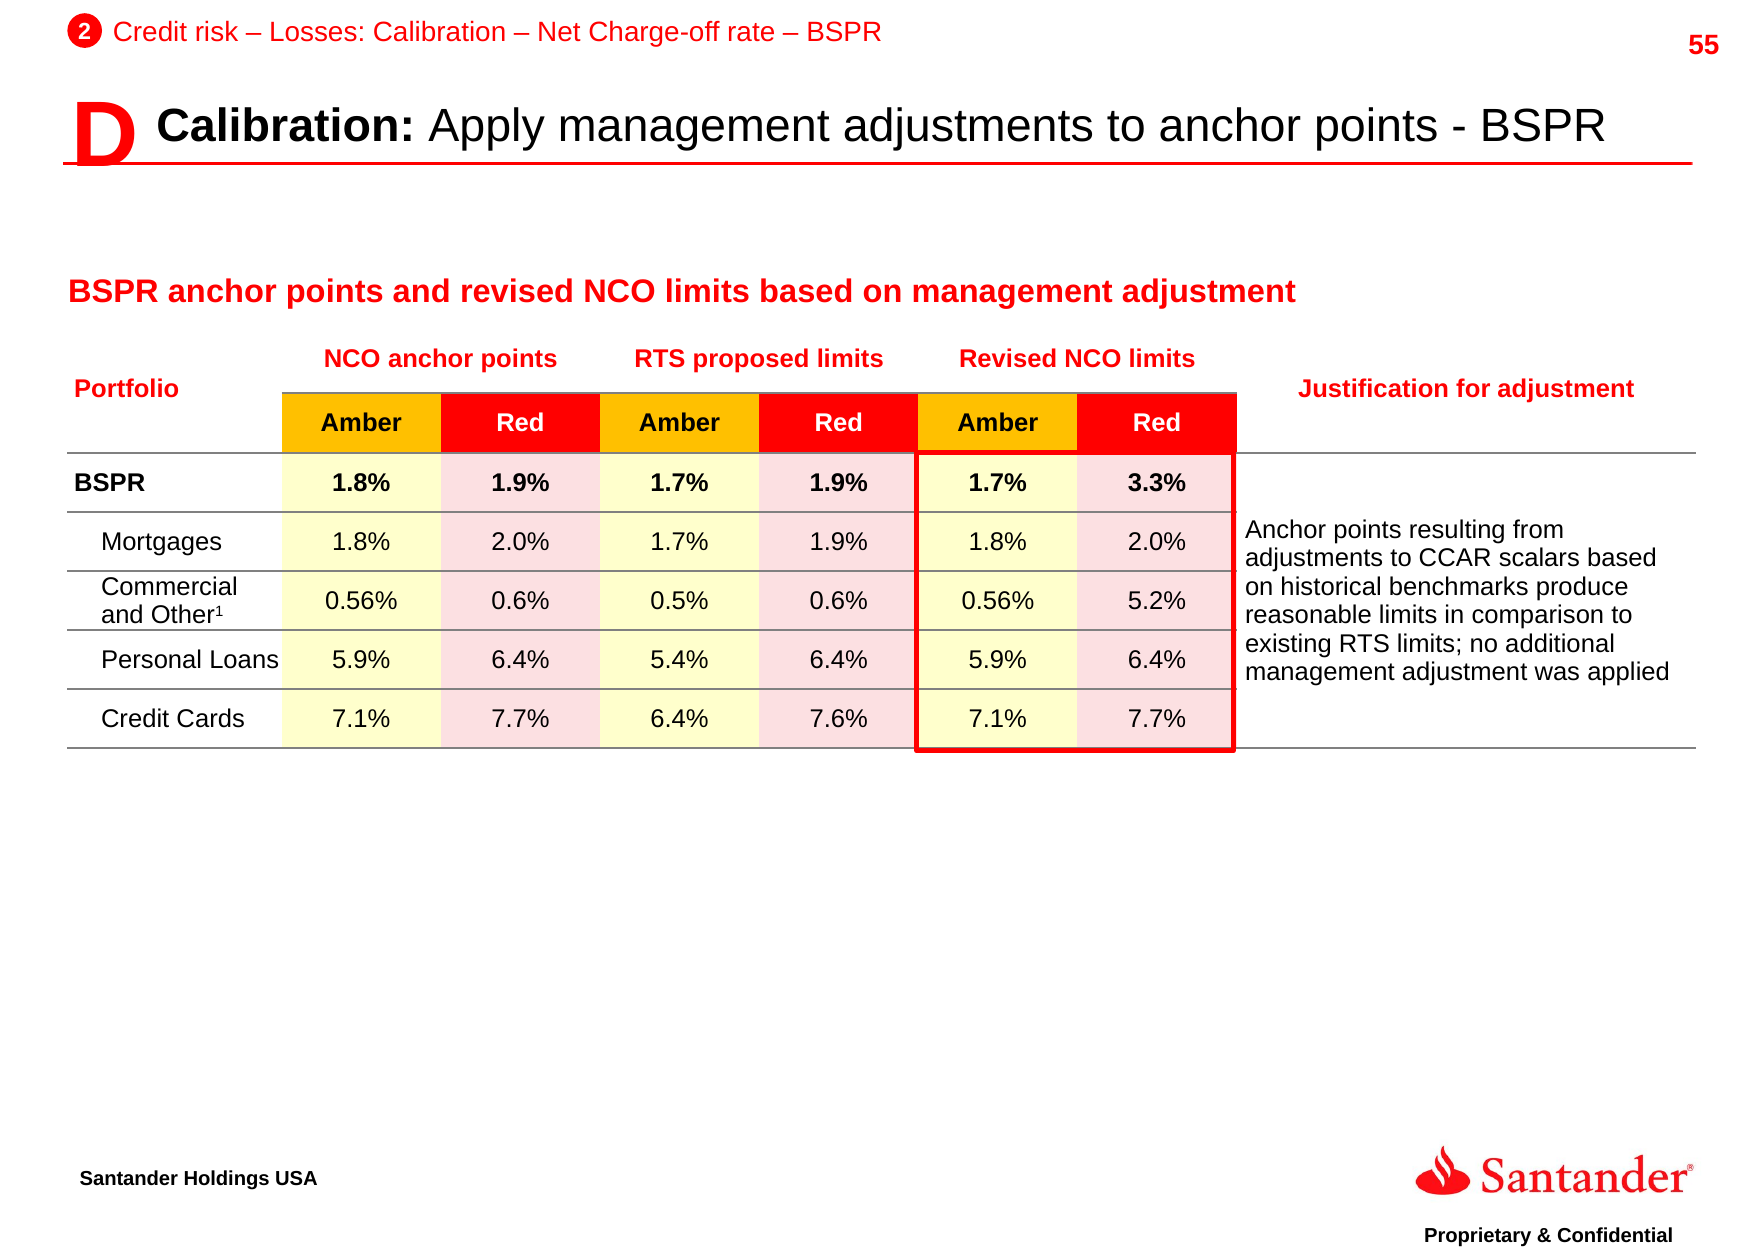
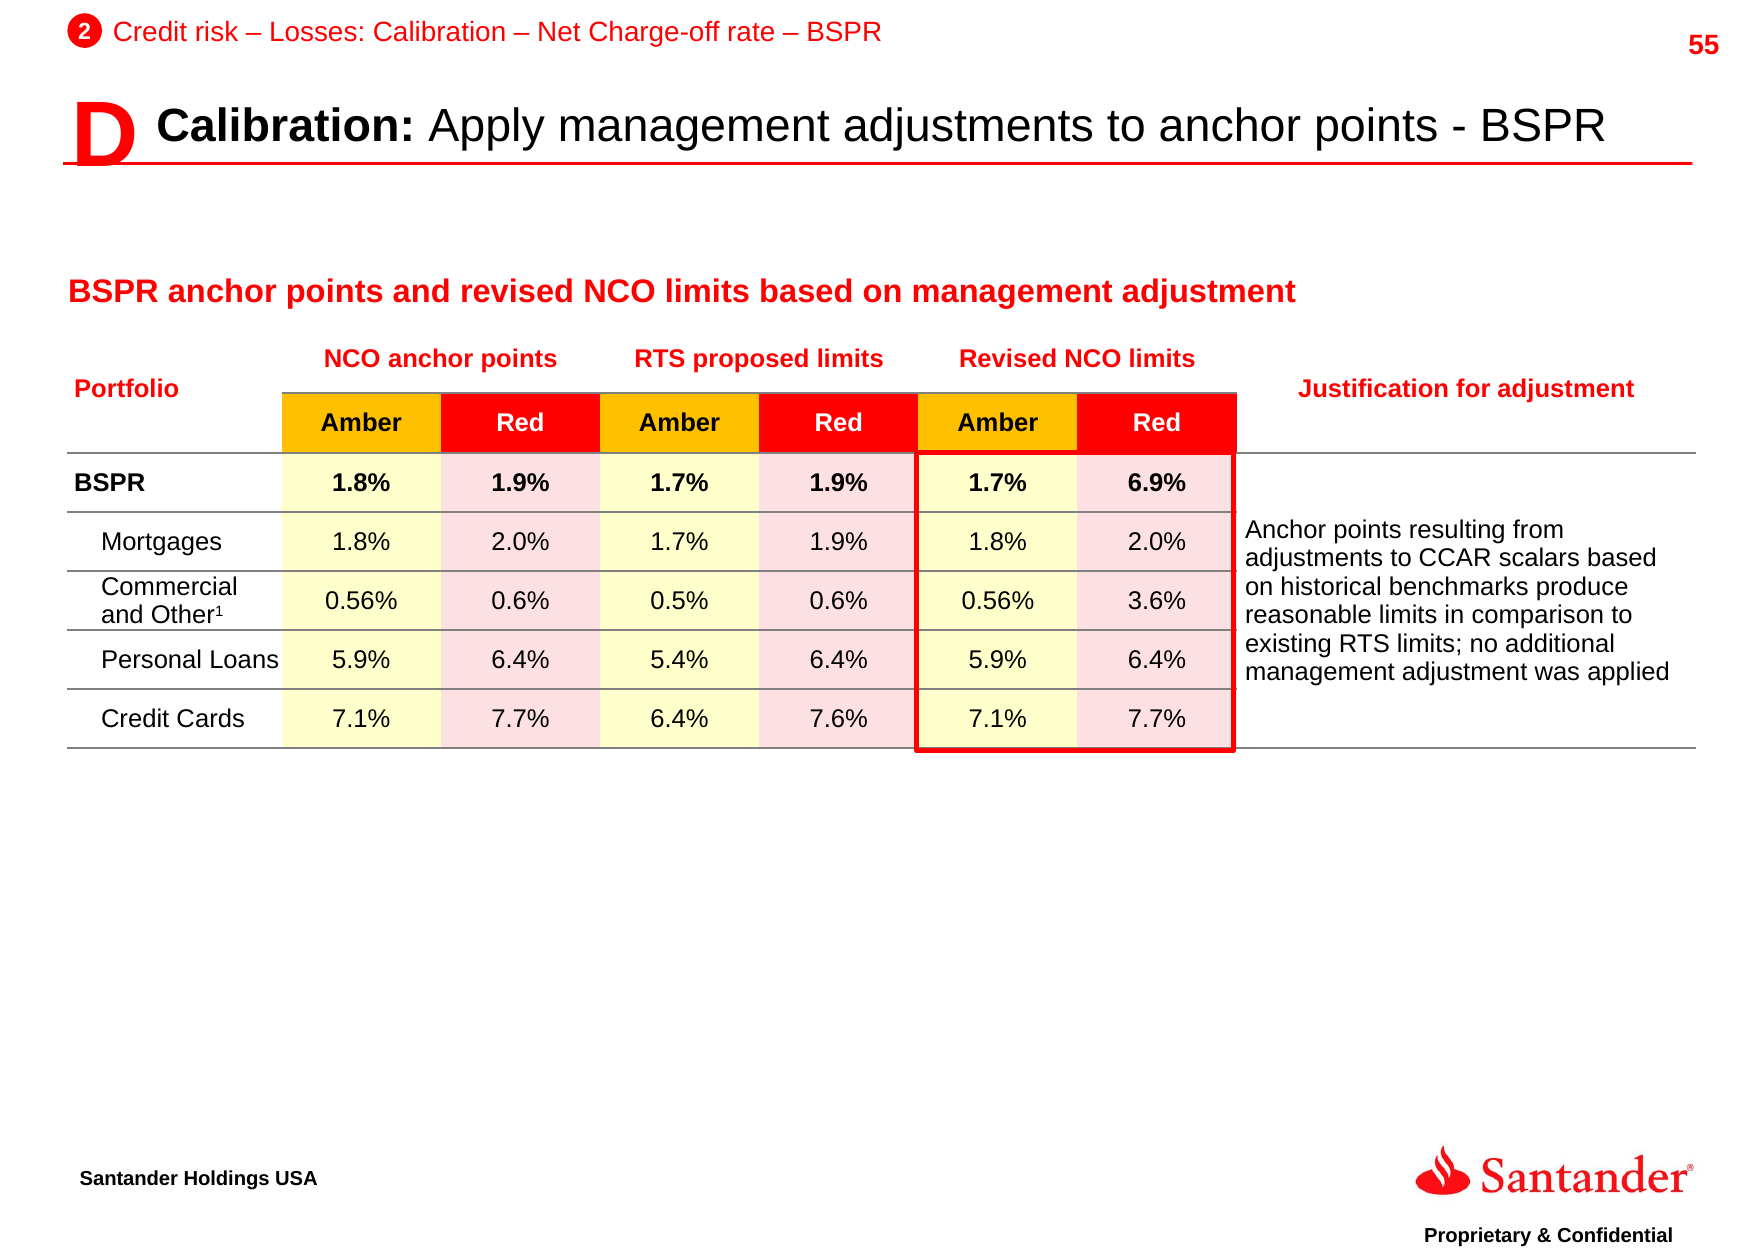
3.3%: 3.3% -> 6.9%
5.2%: 5.2% -> 3.6%
